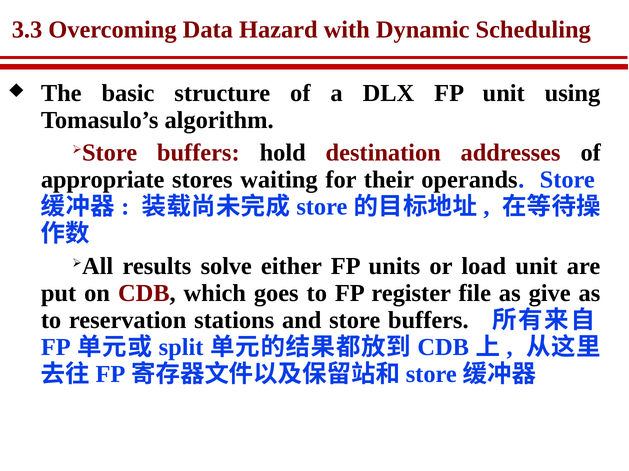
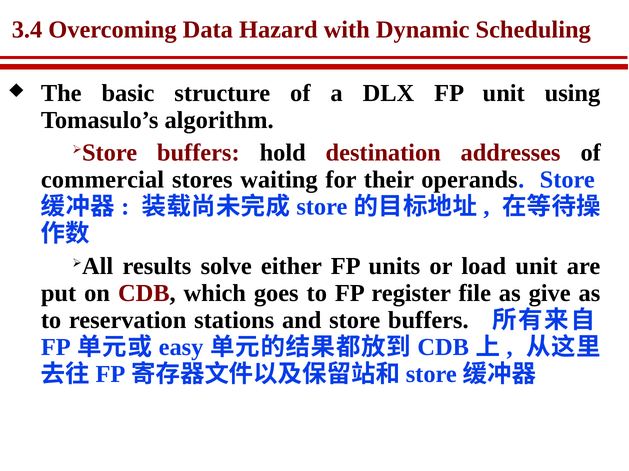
3.3: 3.3 -> 3.4
appropriate: appropriate -> commercial
split: split -> easy
